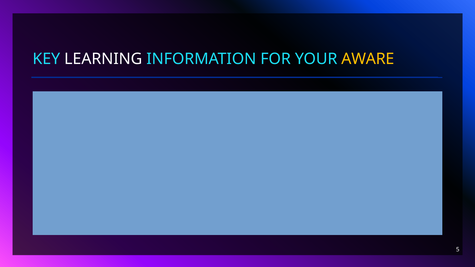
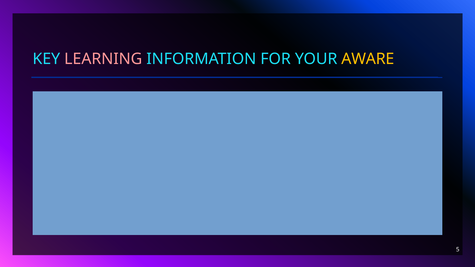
LEARNING colour: white -> pink
